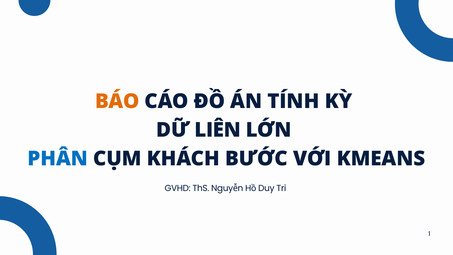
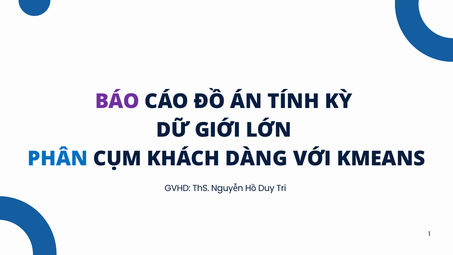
BÁO colour: orange -> purple
LIÊN: LIÊN -> GIỚI
BƯỚC: BƯỚC -> DÀNG
